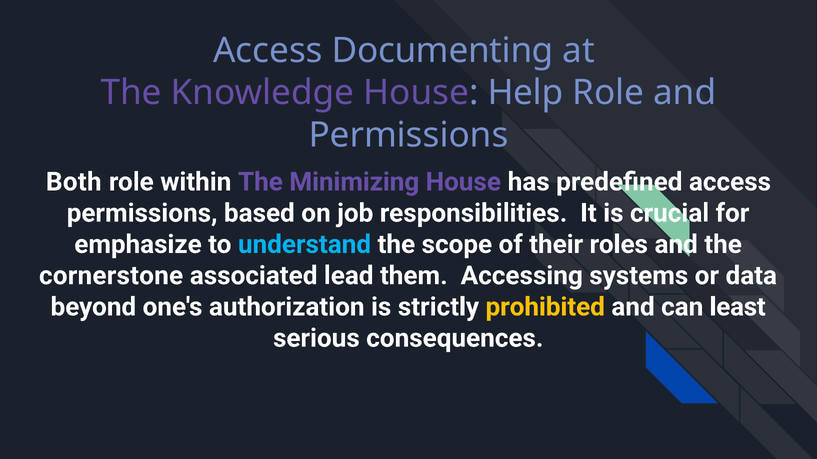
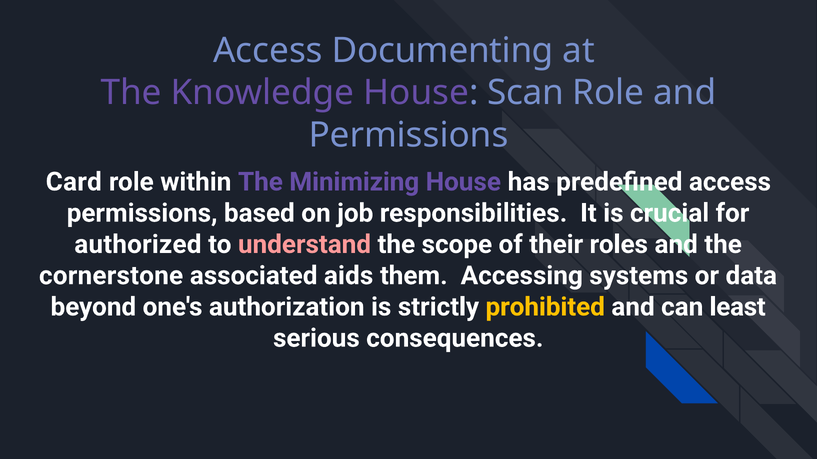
Help: Help -> Scan
Both: Both -> Card
emphasize: emphasize -> authorized
understand colour: light blue -> pink
lead: lead -> aids
